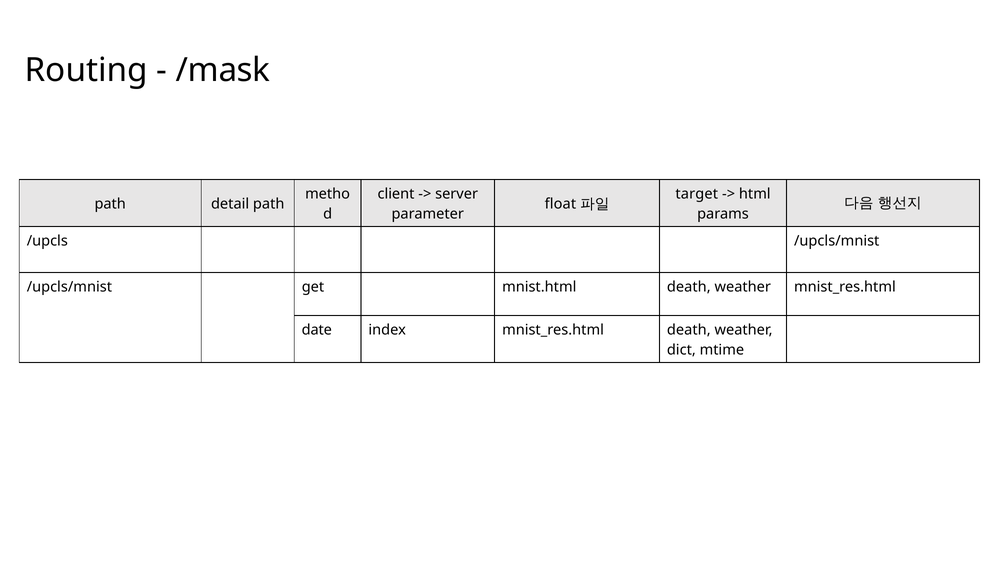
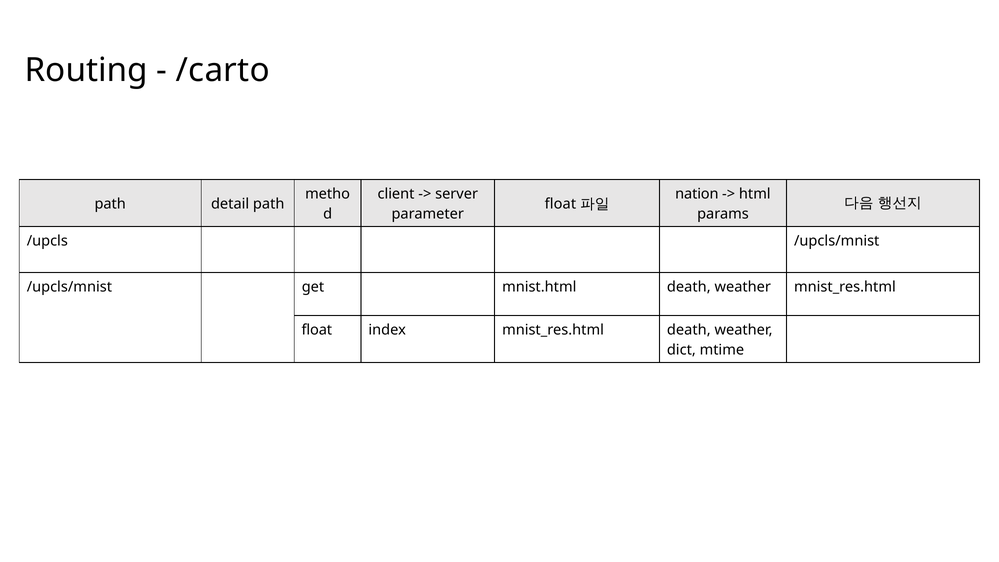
/mask: /mask -> /carto
target: target -> nation
date at (317, 330): date -> float
